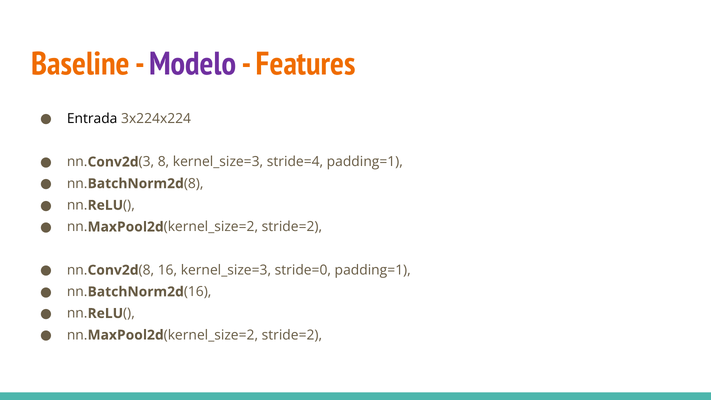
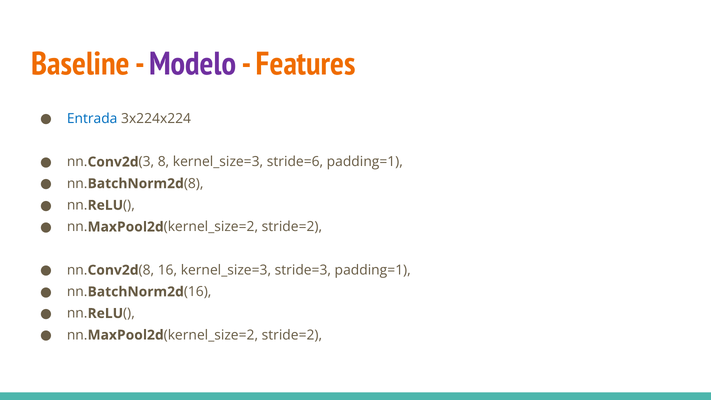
Entrada colour: black -> blue
stride=4: stride=4 -> stride=6
stride=0: stride=0 -> stride=3
